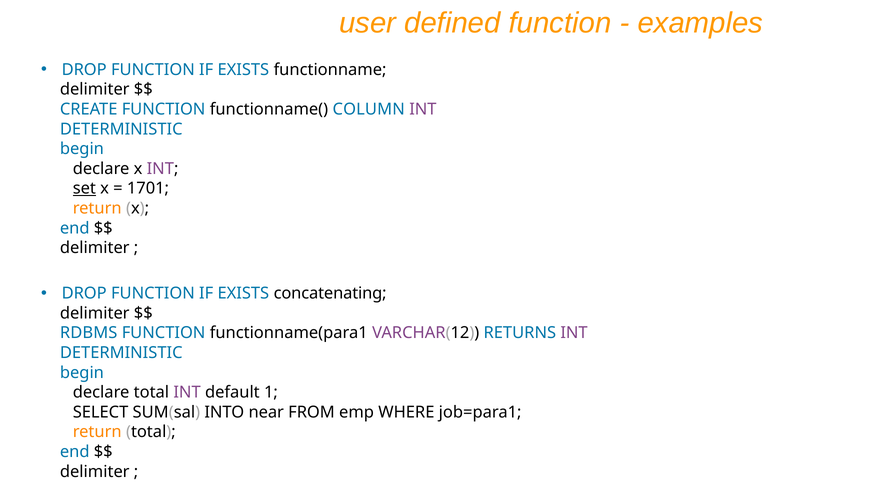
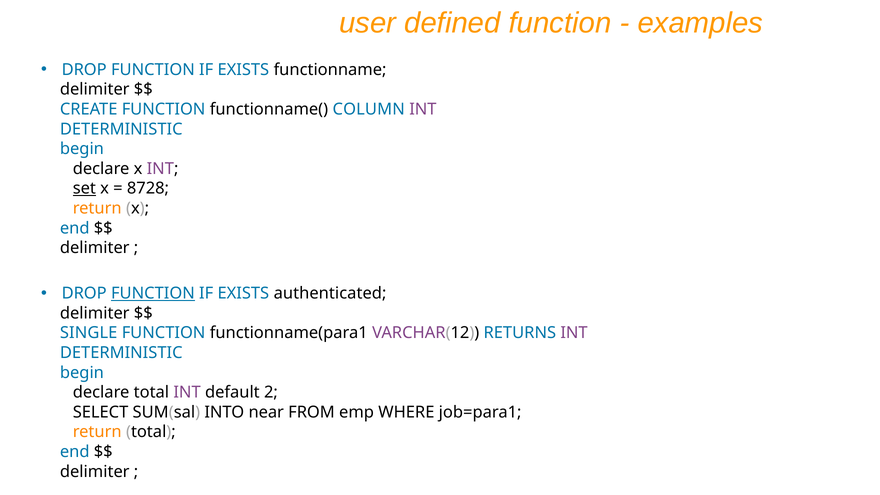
1701: 1701 -> 8728
FUNCTION at (153, 293) underline: none -> present
concatenating: concatenating -> authenticated
RDBMS: RDBMS -> SINGLE
1: 1 -> 2
